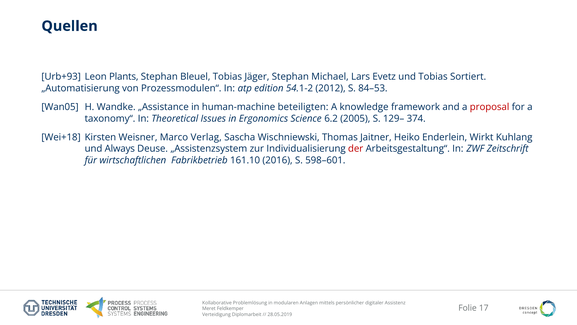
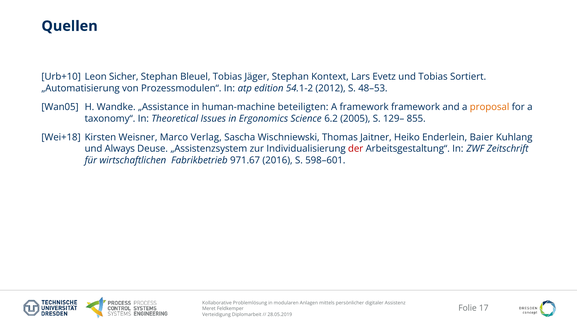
Urb+93: Urb+93 -> Urb+10
Plants: Plants -> Sicher
Michael: Michael -> Kontext
84–53: 84–53 -> 48–53
A knowledge: knowledge -> framework
proposal colour: red -> orange
374: 374 -> 855
Wirkt: Wirkt -> Baier
161.10: 161.10 -> 971.67
